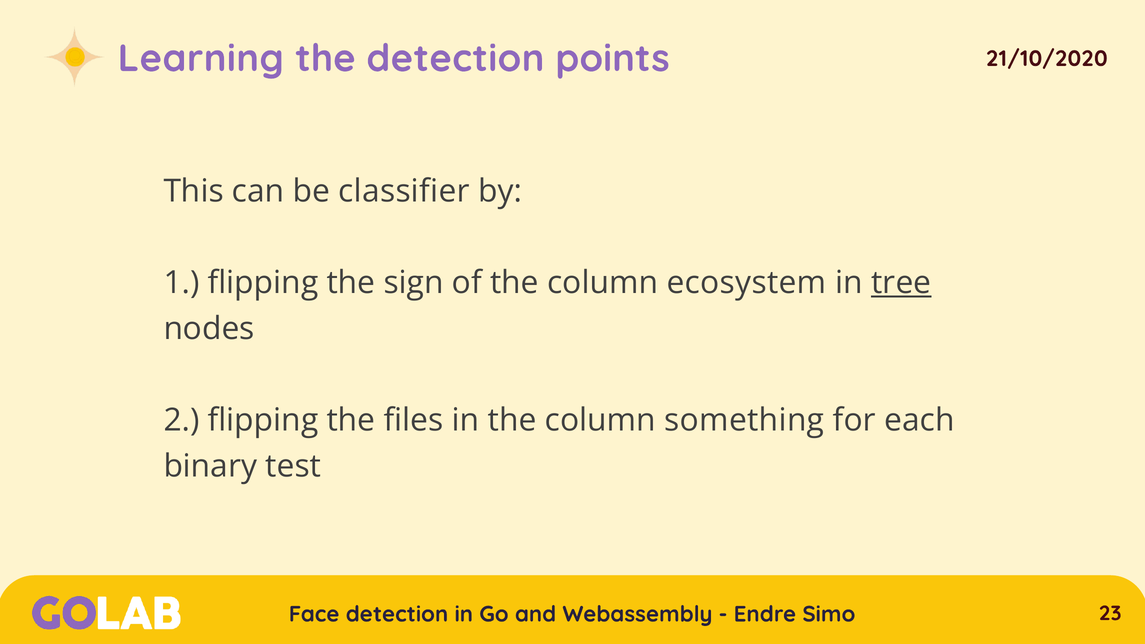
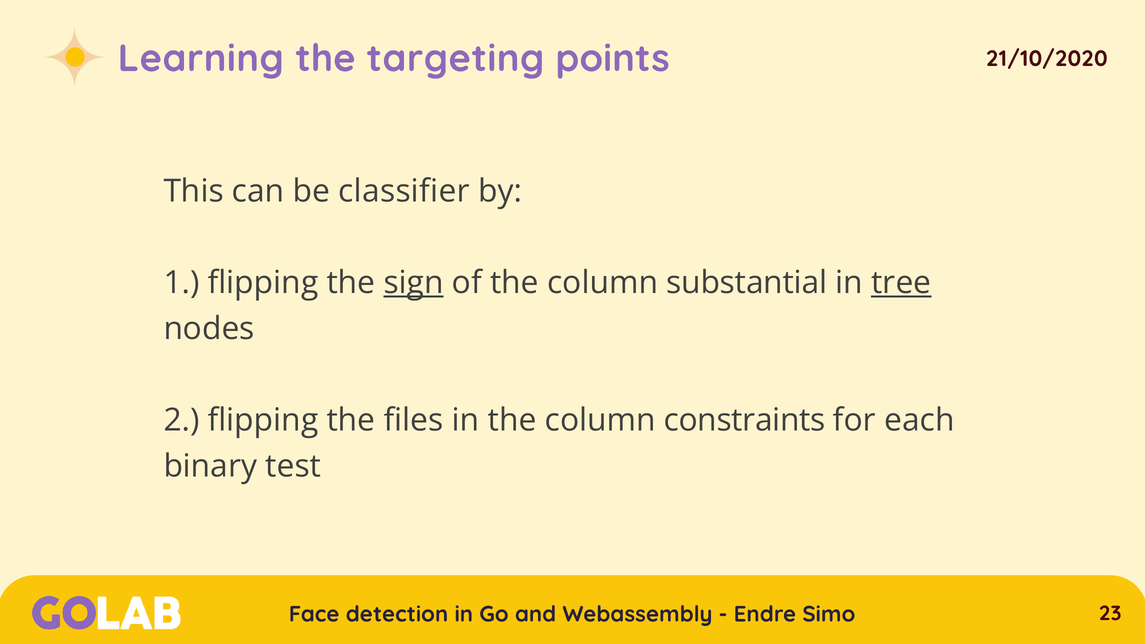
the detection: detection -> targeting
sign underline: none -> present
ecosystem: ecosystem -> substantial
something: something -> constraints
